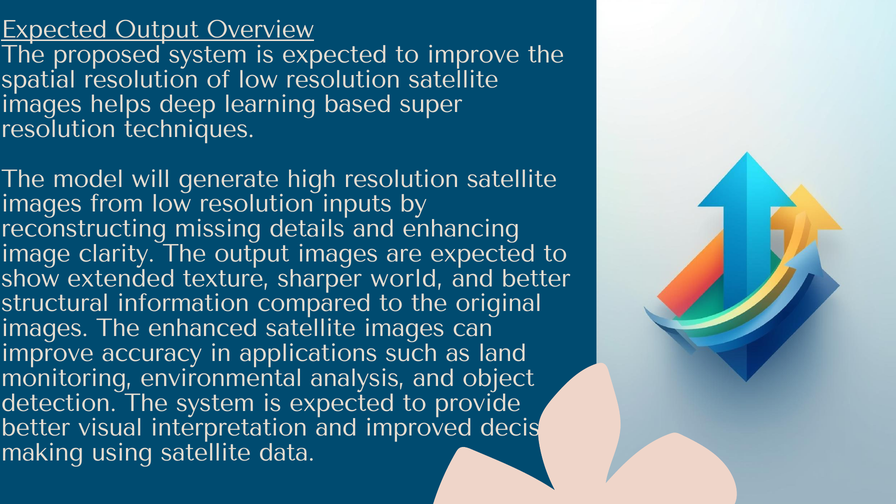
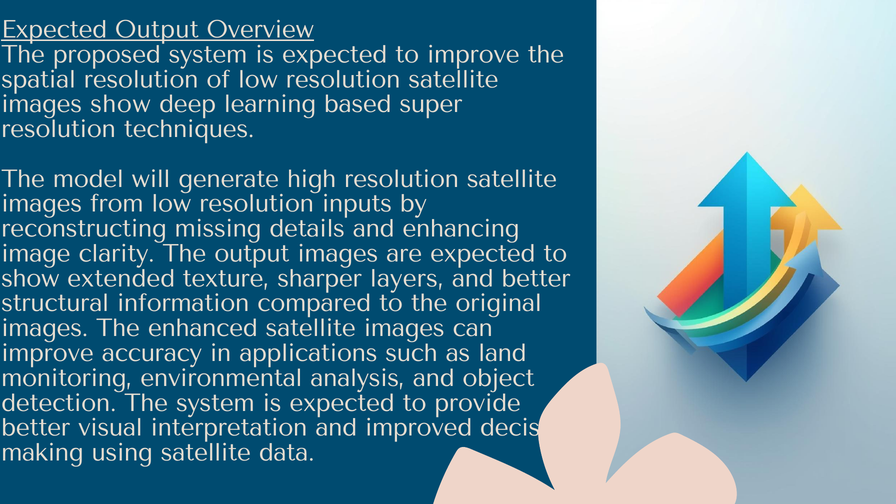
images helps: helps -> show
world: world -> layers
